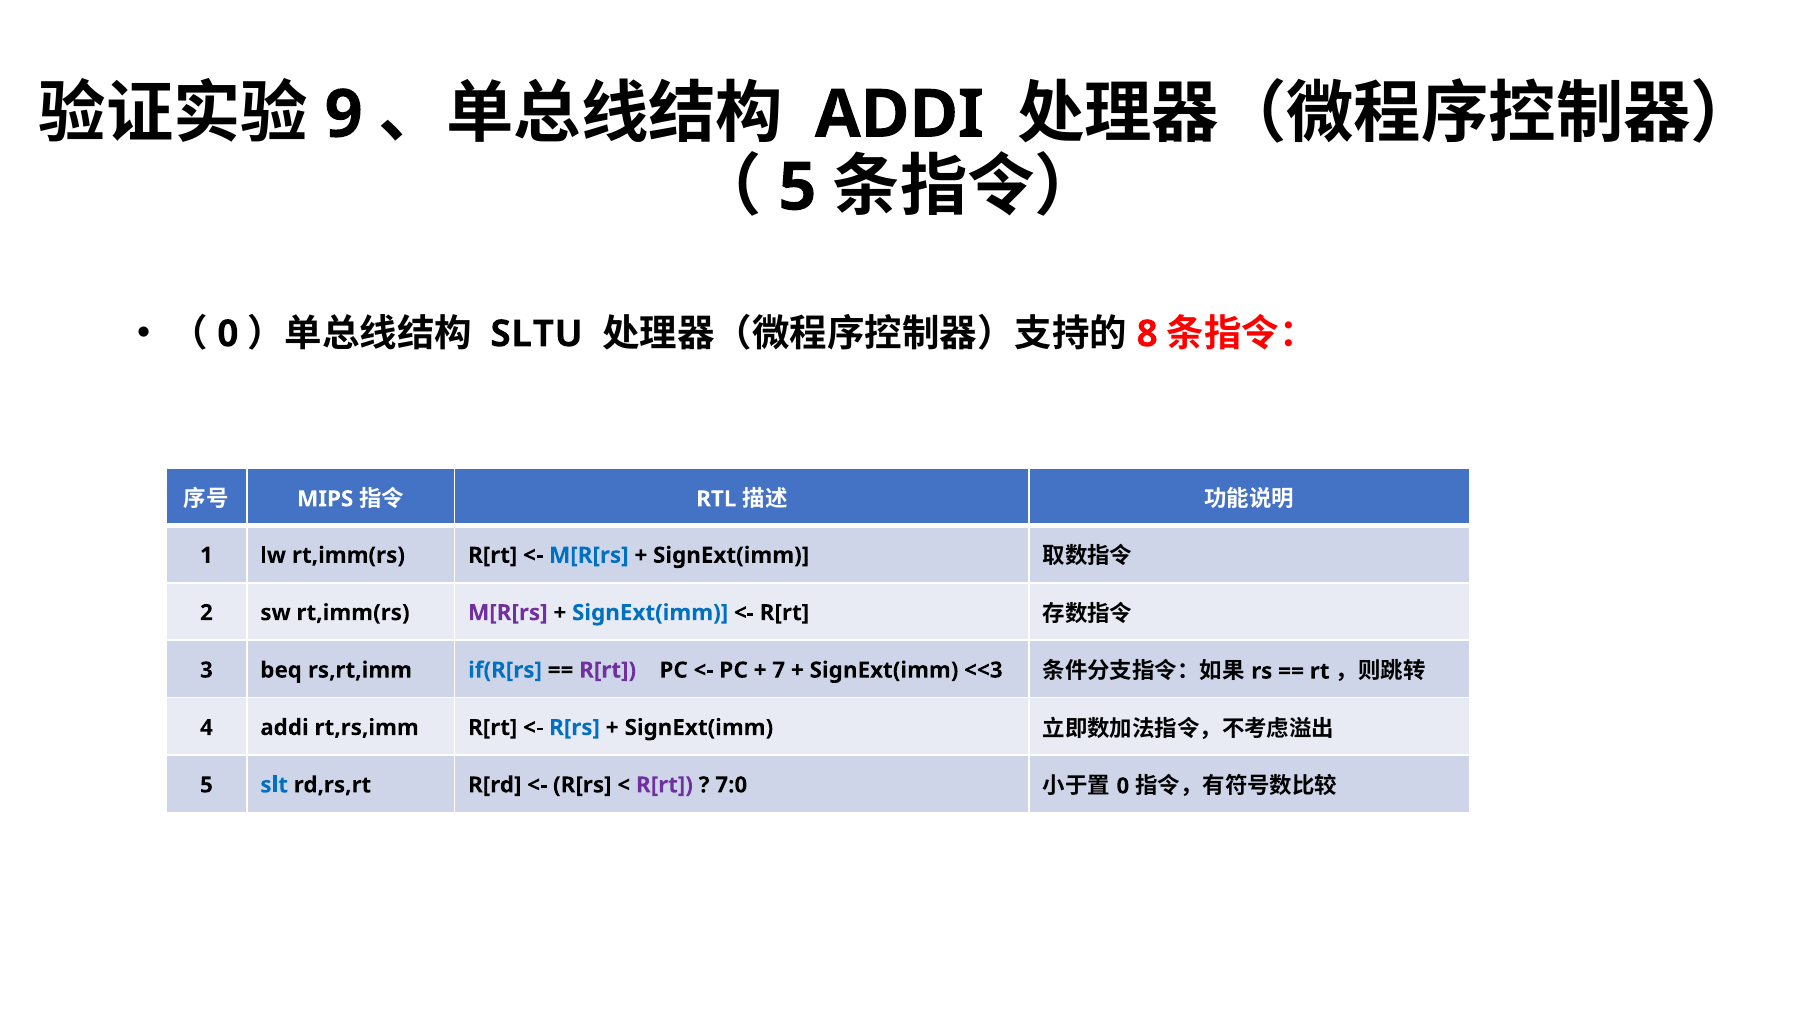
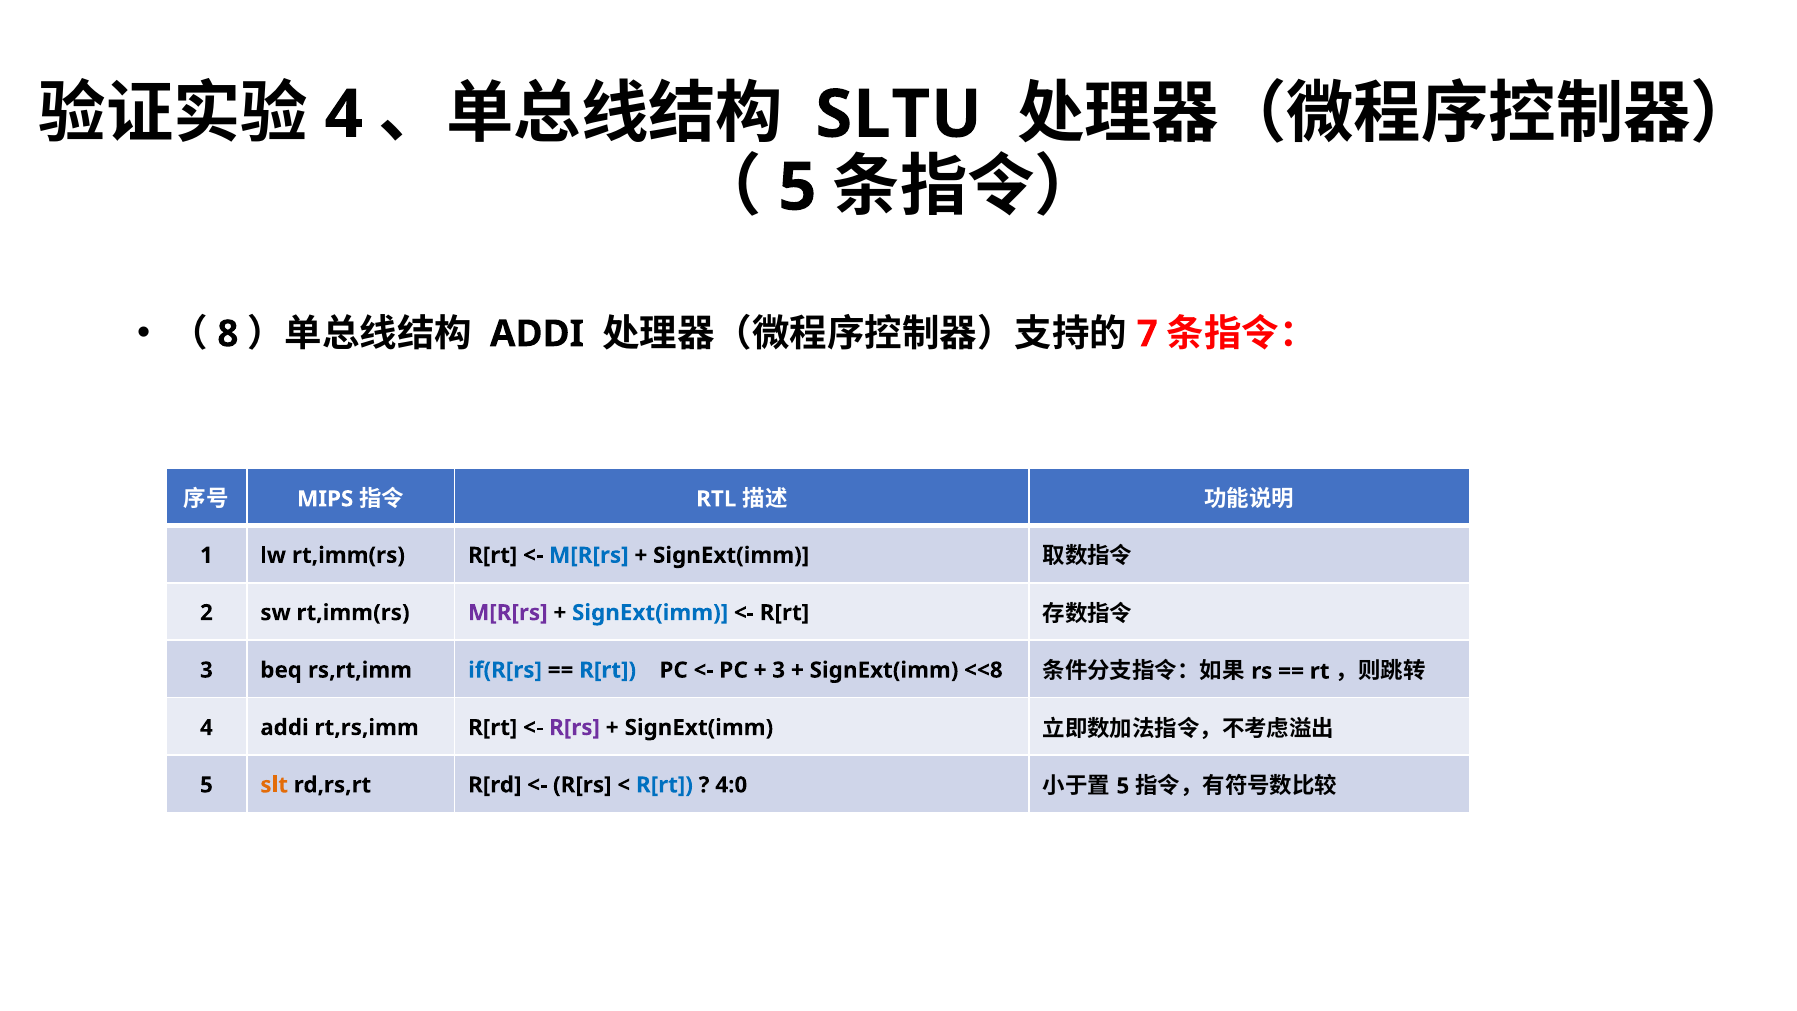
9 at (344, 115): 9 -> 4
ADDI at (899, 115): ADDI -> SLTU
0 at (228, 334): 0 -> 8
SLTU at (537, 334): SLTU -> ADDI
8: 8 -> 7
R[rt at (608, 670) colour: purple -> blue
7 at (779, 670): 7 -> 3
<<3: <<3 -> <<8
R[rs at (575, 727) colour: blue -> purple
slt at (274, 785) colour: blue -> orange
R[rt at (664, 785) colour: purple -> blue
7:0: 7:0 -> 4:0
0 at (1123, 786): 0 -> 5
